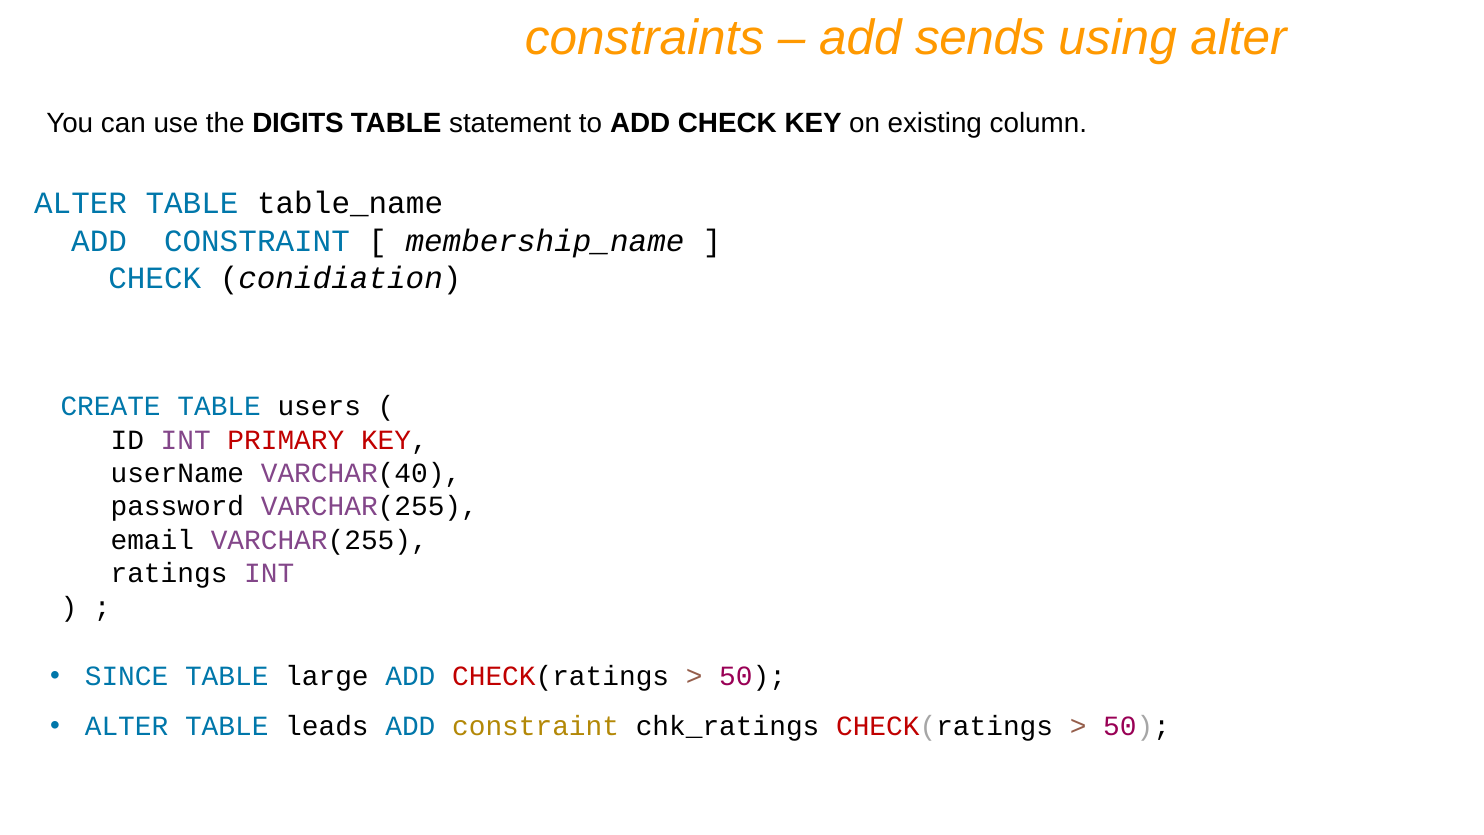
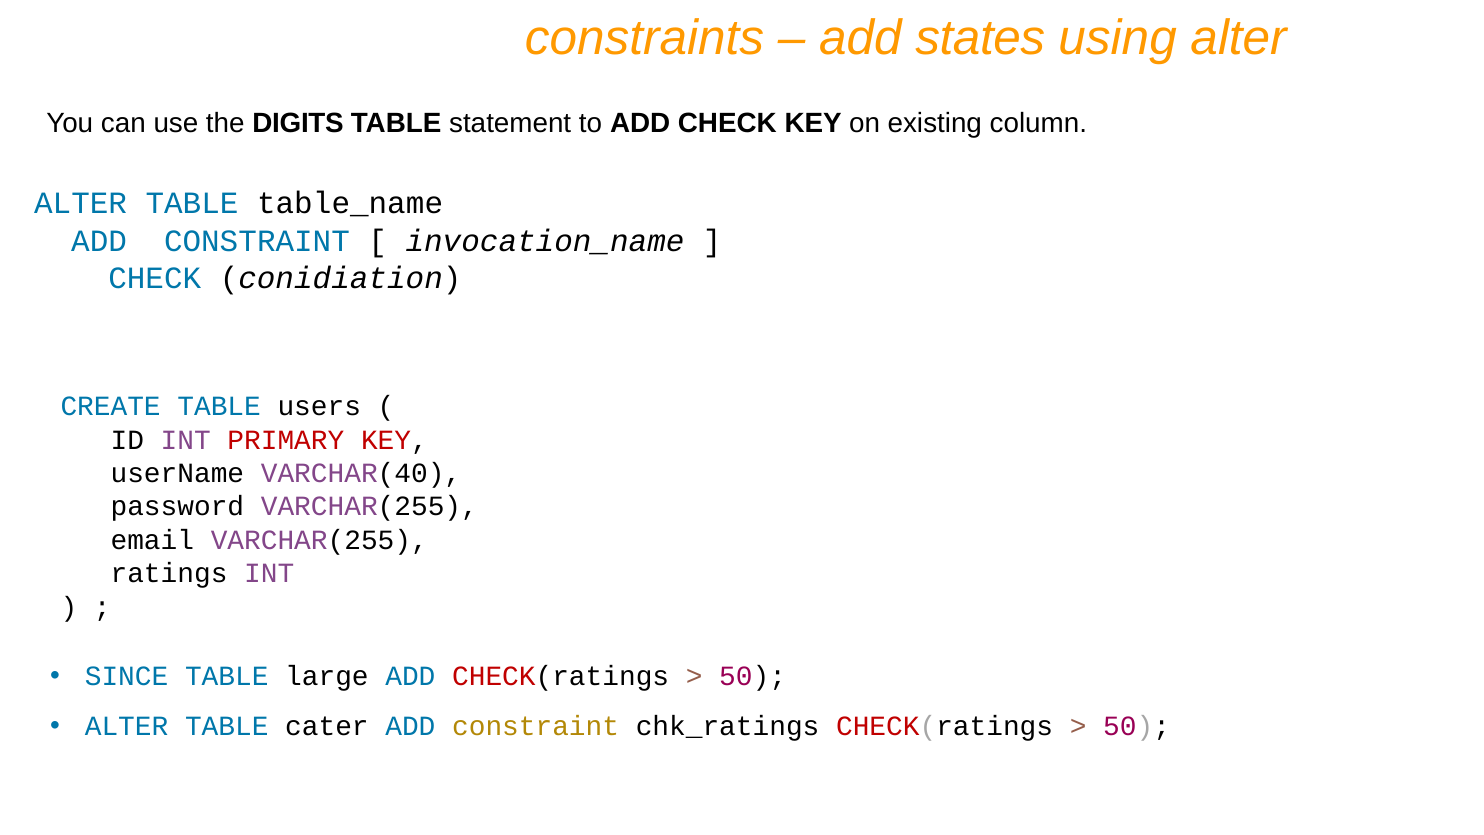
sends: sends -> states
membership_name: membership_name -> invocation_name
leads: leads -> cater
